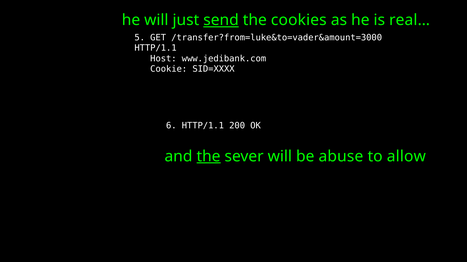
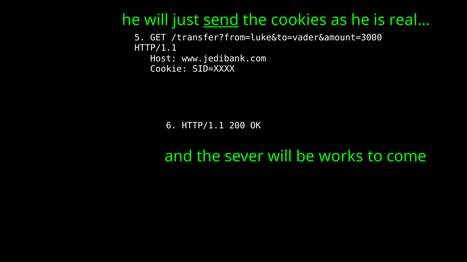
the at (209, 157) underline: present -> none
abuse: abuse -> works
allow: allow -> come
